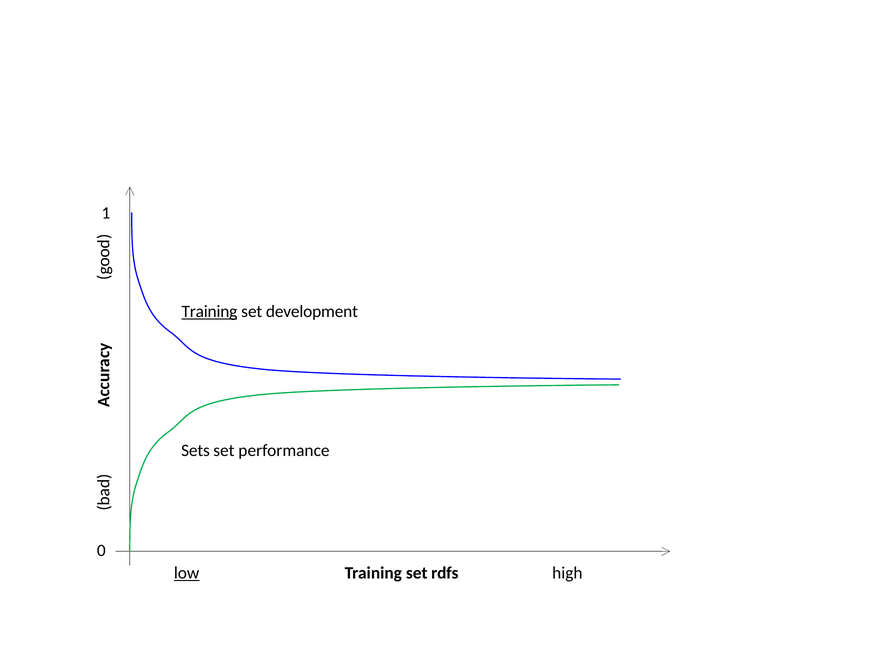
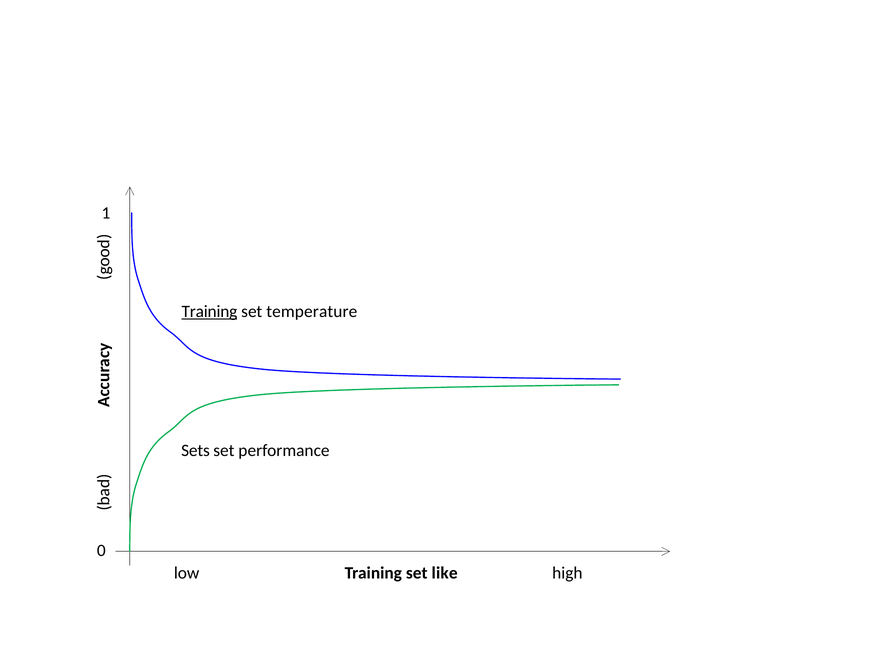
development: development -> temperature
low underline: present -> none
rdfs: rdfs -> like
